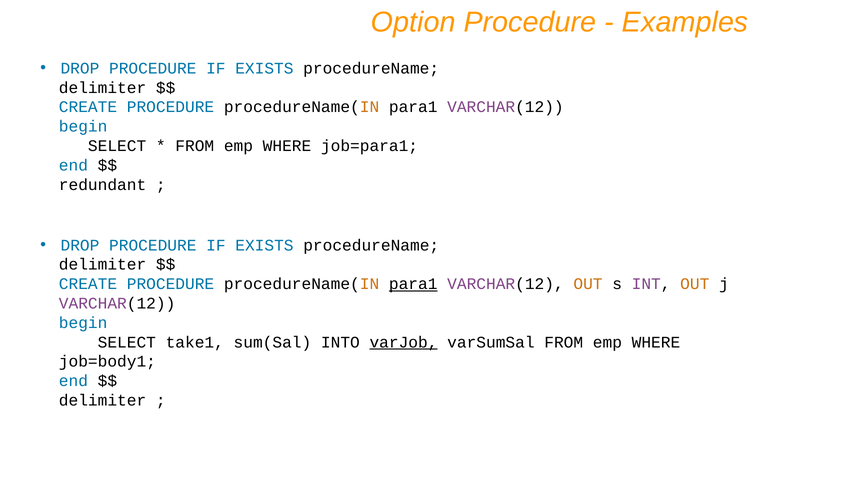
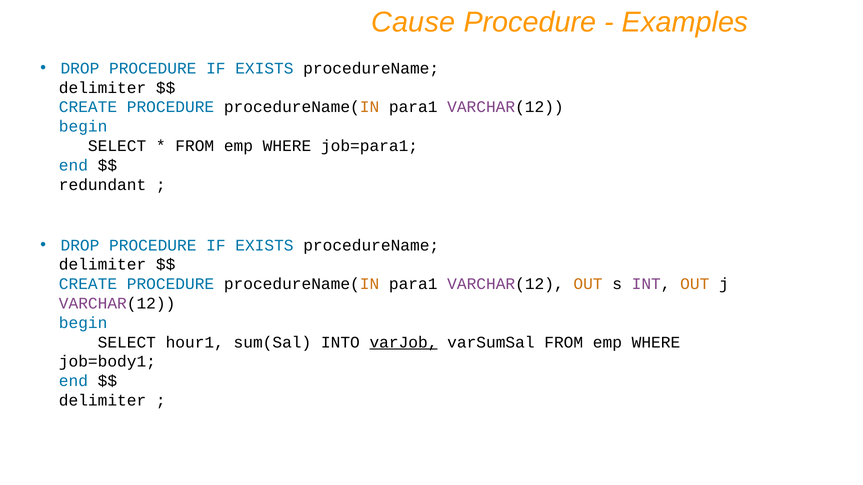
Option: Option -> Cause
para1 at (413, 284) underline: present -> none
take1: take1 -> hour1
